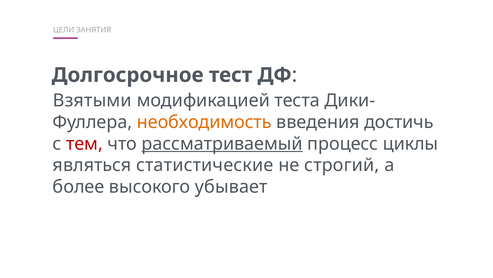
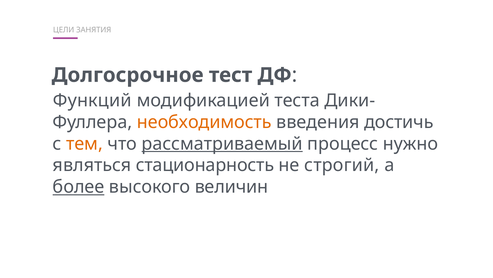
Взятыми: Взятыми -> Функций
тем colour: red -> orange
циклы: циклы -> нужно
статистические: статистические -> стационарность
более underline: none -> present
убывает: убывает -> величин
